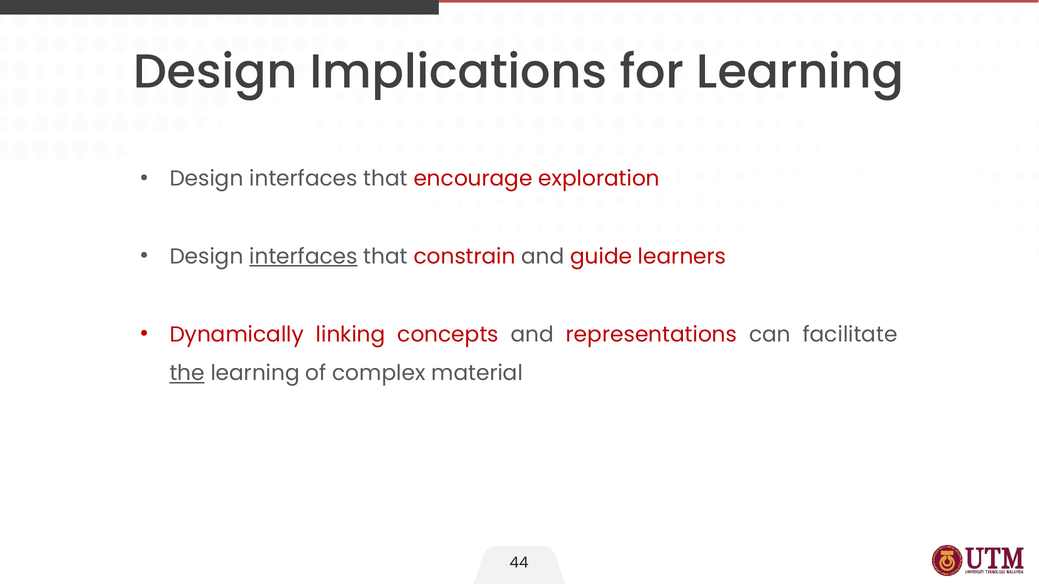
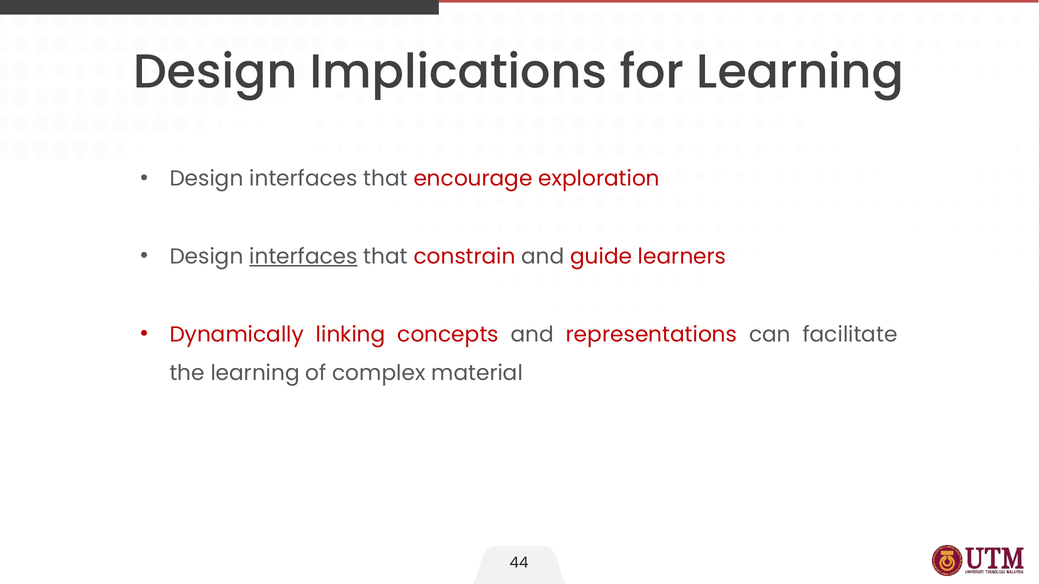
the underline: present -> none
